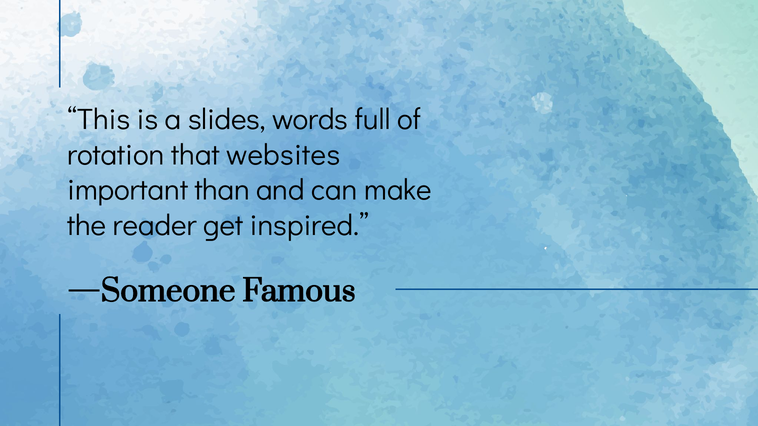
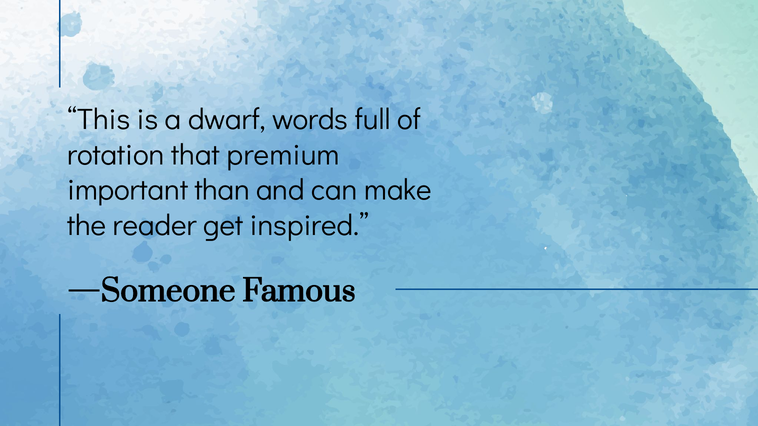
slides: slides -> dwarf
websites: websites -> premium
